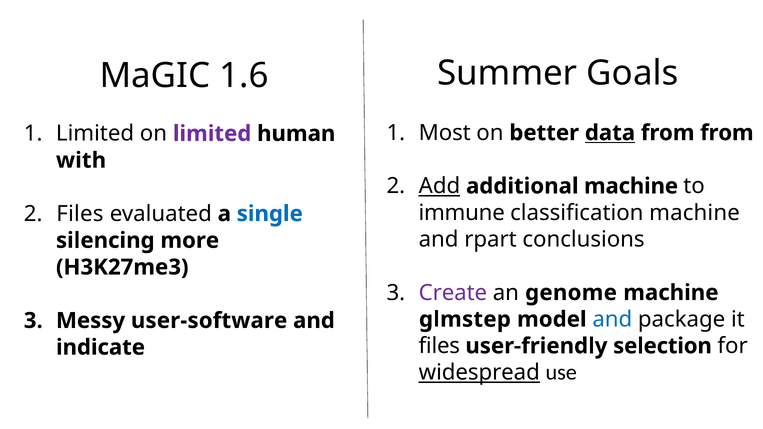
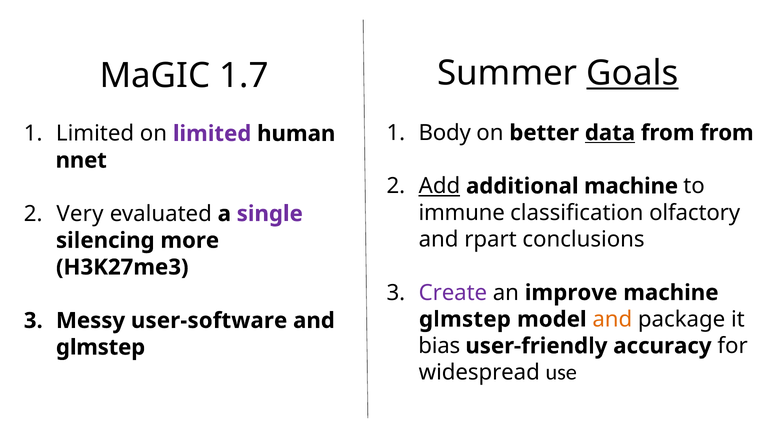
Goals underline: none -> present
1.6: 1.6 -> 1.7
Most: Most -> Body
with: with -> nnet
classification machine: machine -> olfactory
Files at (80, 214): Files -> Very
single colour: blue -> purple
genome: genome -> improve
and at (612, 319) colour: blue -> orange
files at (439, 346): files -> bias
selection: selection -> accuracy
indicate at (100, 347): indicate -> glmstep
widespread underline: present -> none
